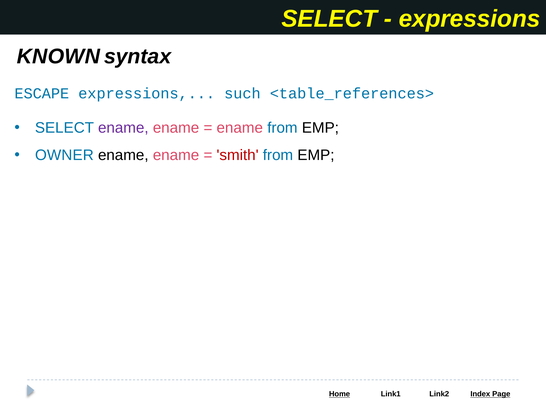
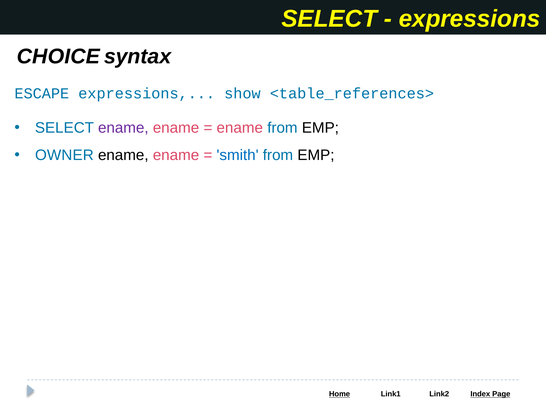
KNOWN: KNOWN -> CHOICE
such: such -> show
smith colour: red -> blue
